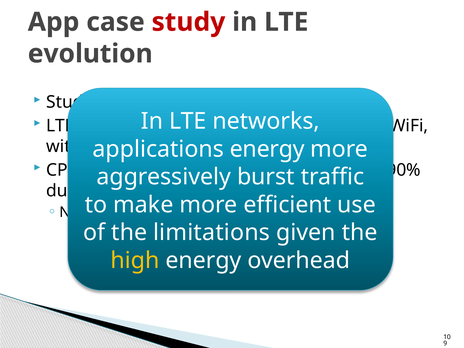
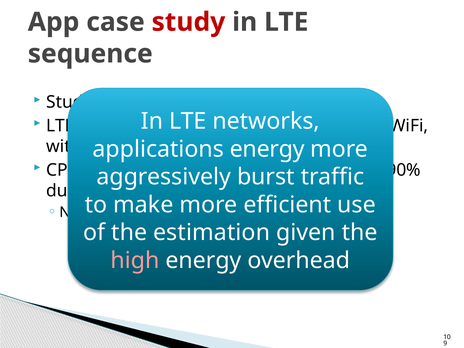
evolution: evolution -> sequence
limitations: limitations -> estimation
high colour: yellow -> pink
